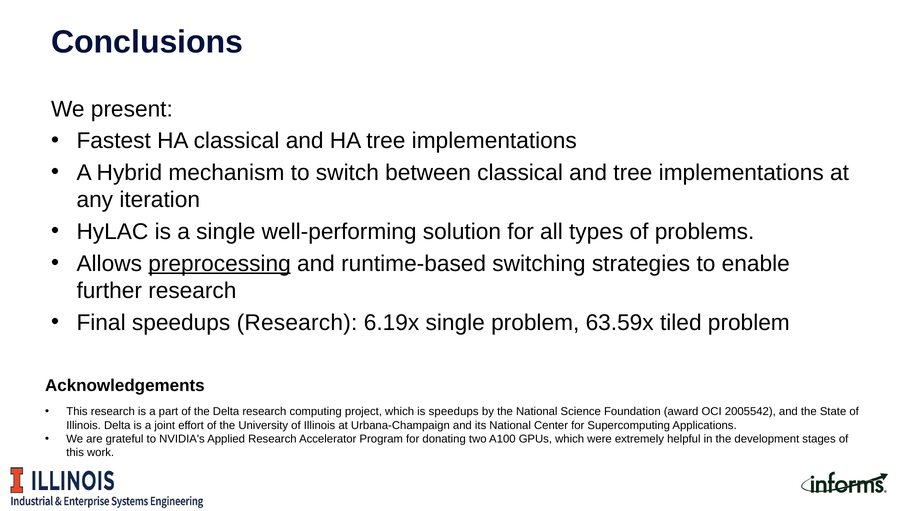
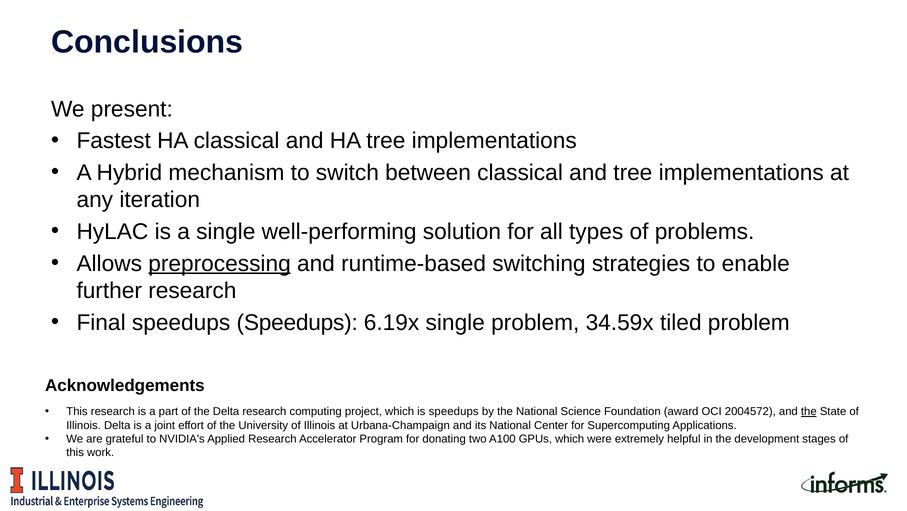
speedups Research: Research -> Speedups
63.59x: 63.59x -> 34.59x
2005542: 2005542 -> 2004572
the at (809, 411) underline: none -> present
